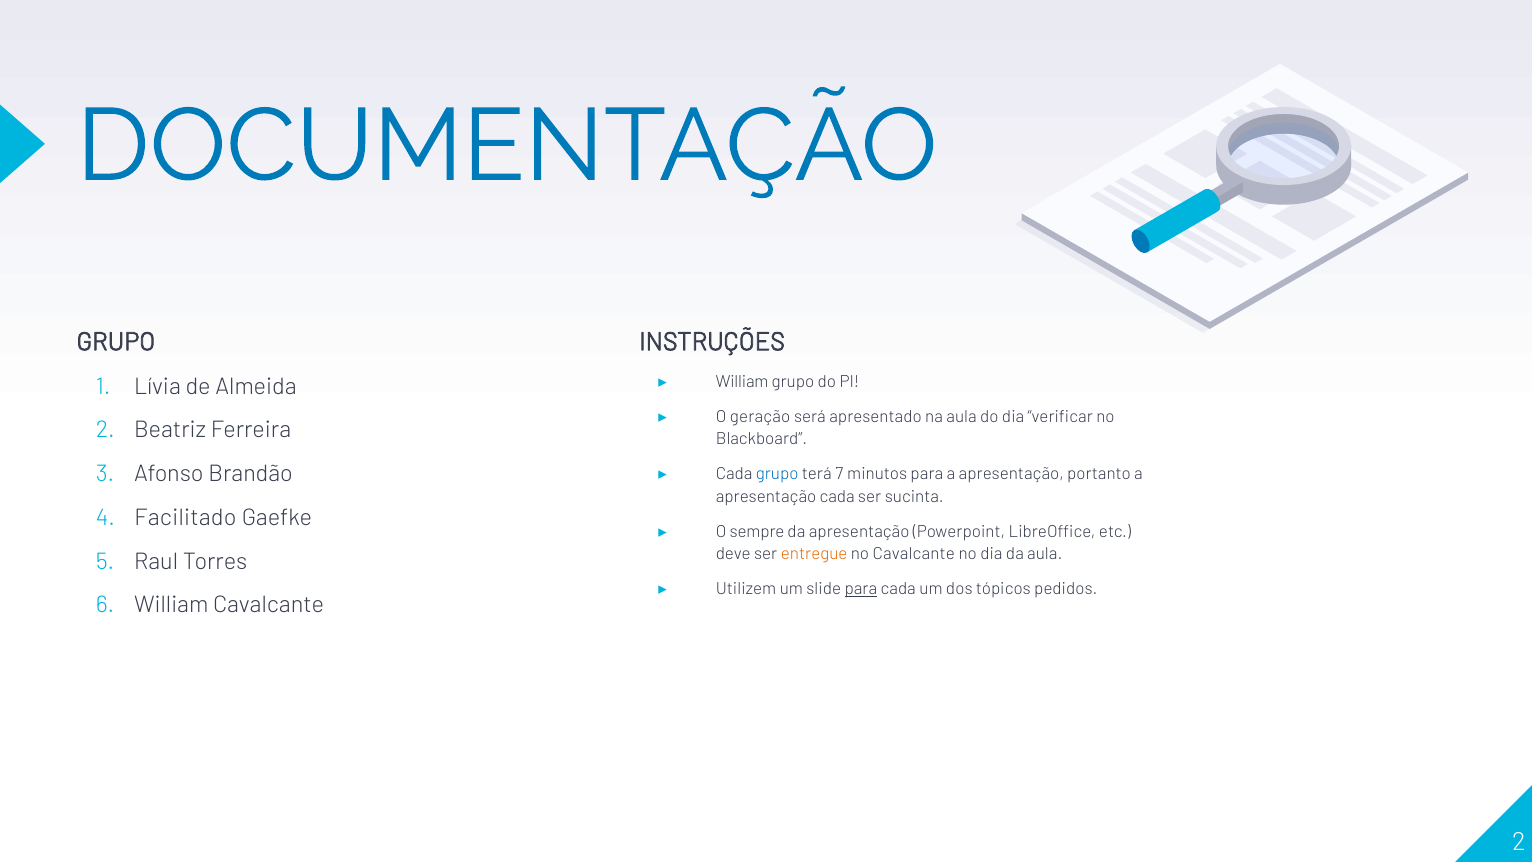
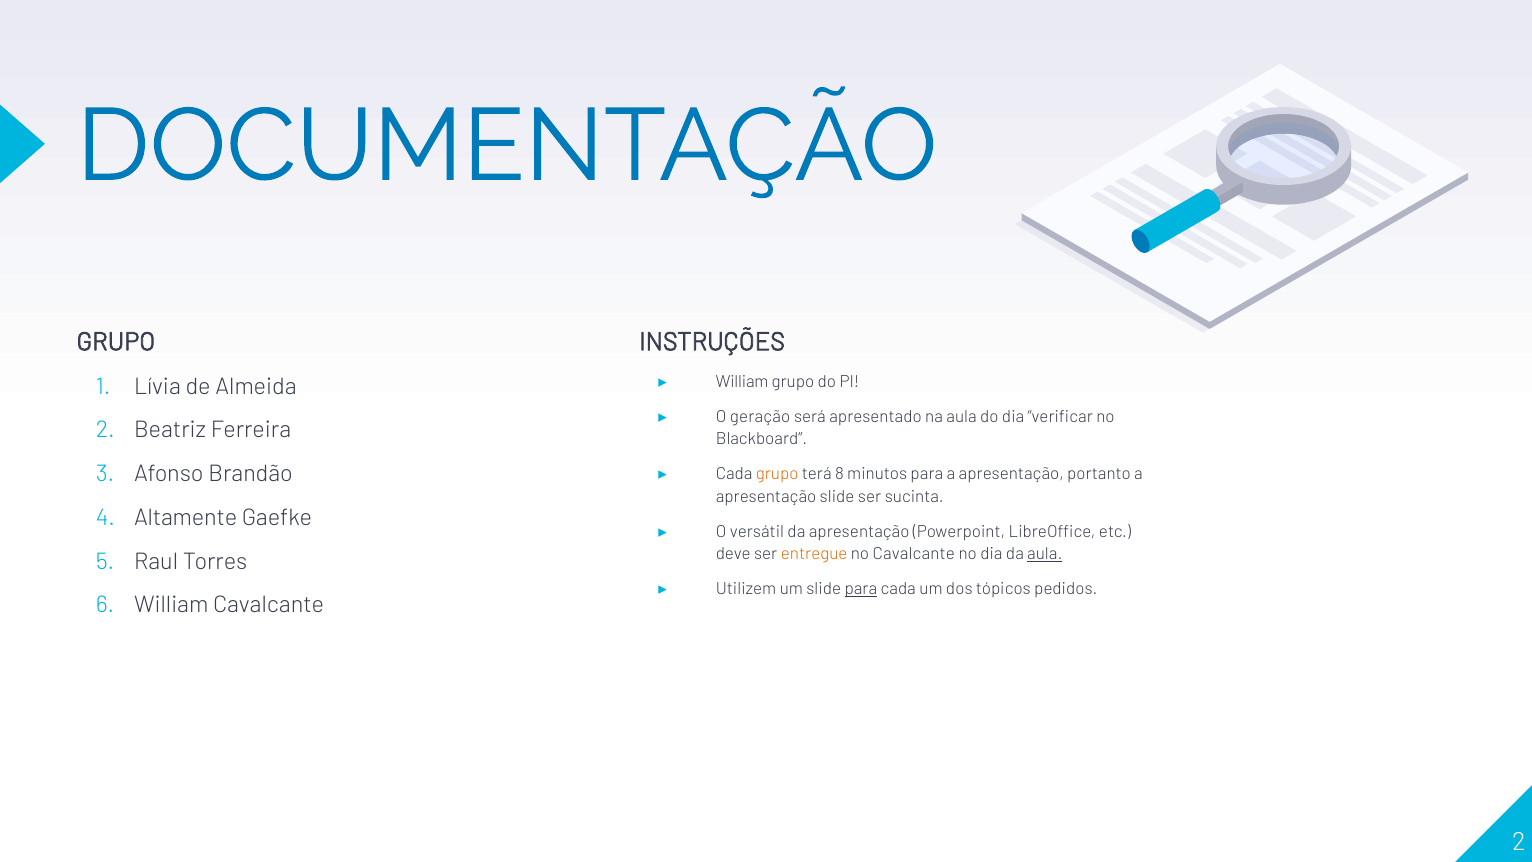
grupo at (777, 474) colour: blue -> orange
7: 7 -> 8
apresentação cada: cada -> slide
Facilitado: Facilitado -> Altamente
sempre: sempre -> versátil
aula at (1045, 554) underline: none -> present
